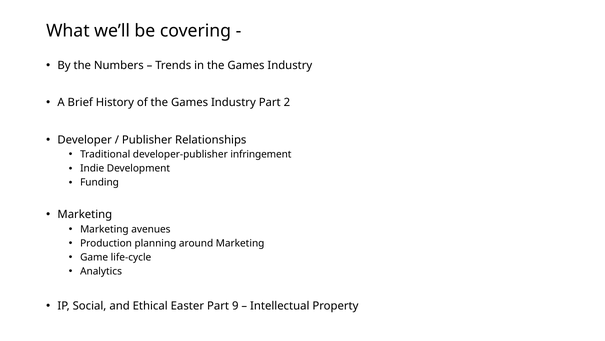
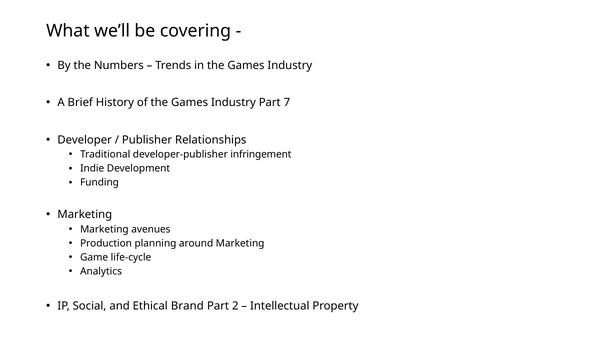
2: 2 -> 7
Easter: Easter -> Brand
9: 9 -> 2
